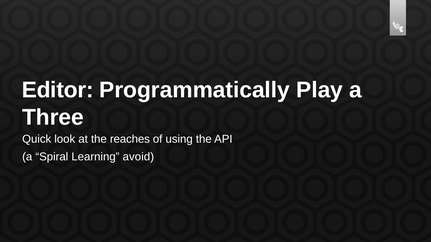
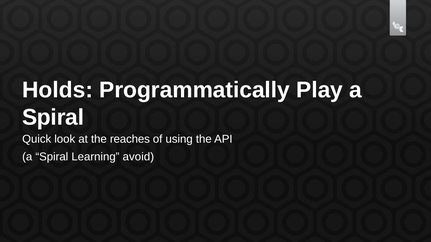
Editor: Editor -> Holds
Three at (53, 117): Three -> Spiral
